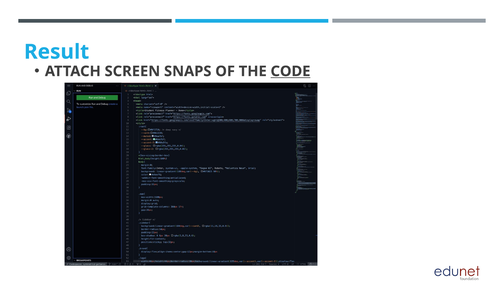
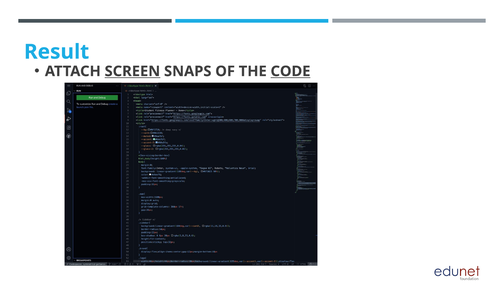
SCREEN underline: none -> present
